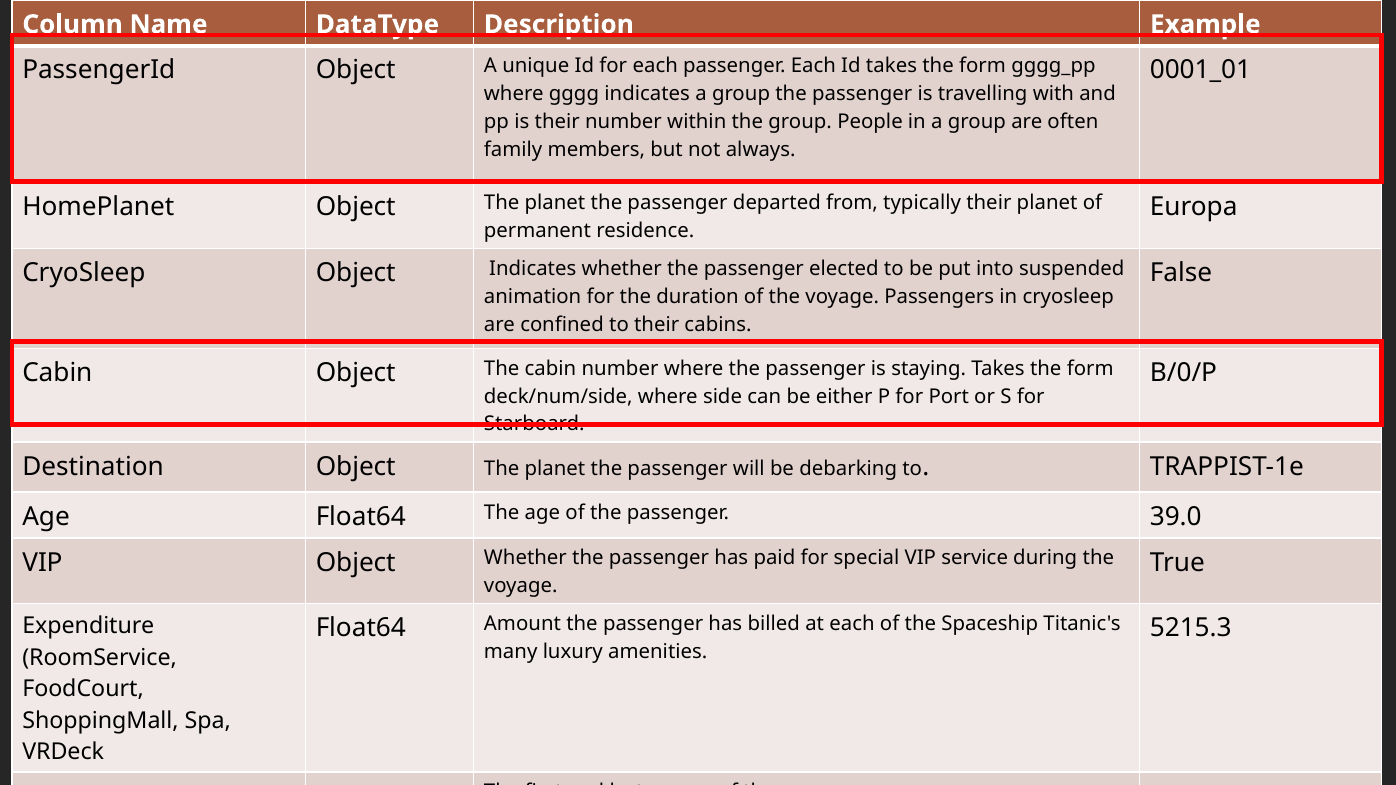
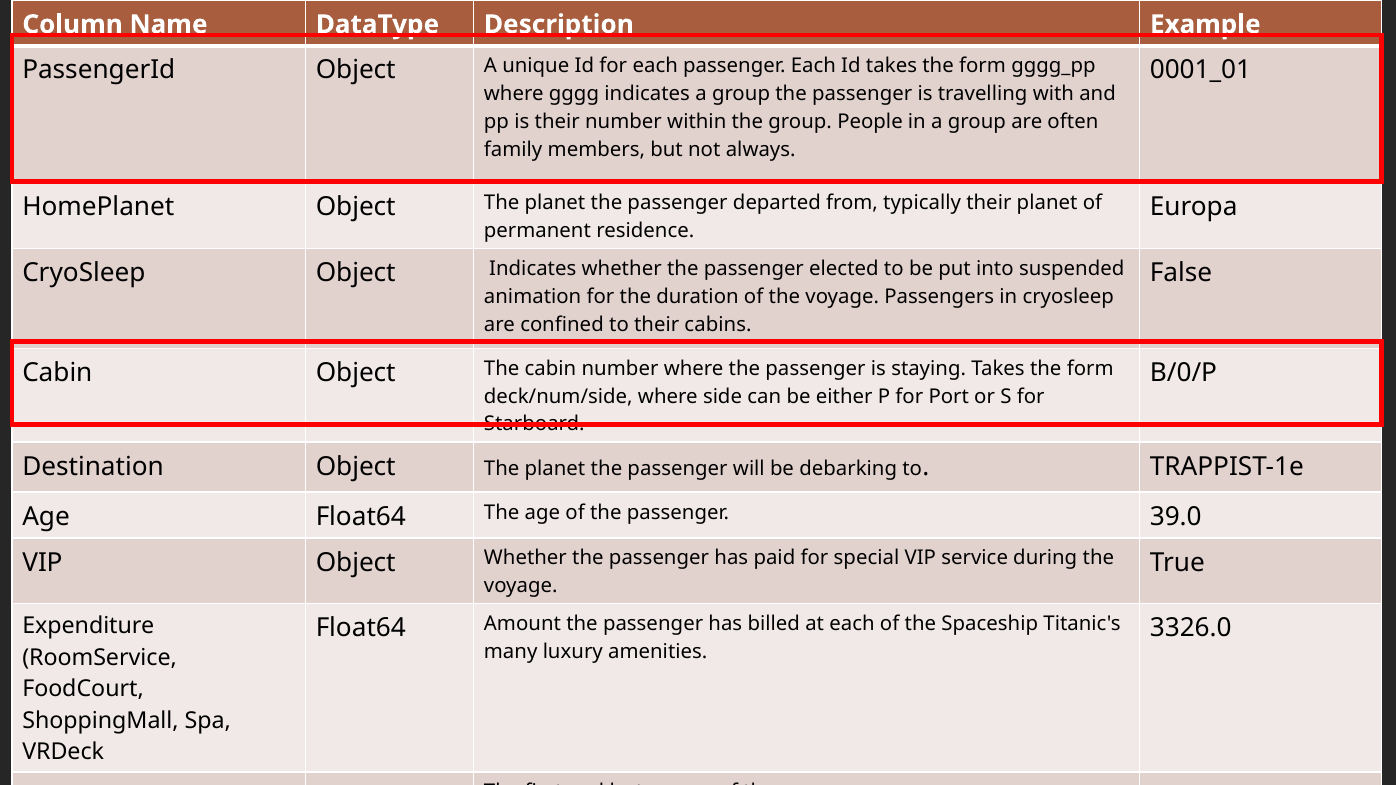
5215.3: 5215.3 -> 3326.0
